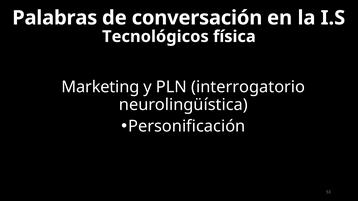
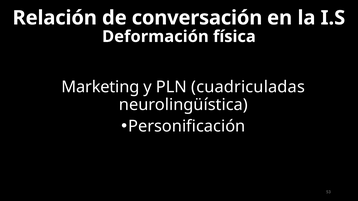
Palabras: Palabras -> Relación
Tecnológicos: Tecnológicos -> Deformación
interrogatorio: interrogatorio -> cuadriculadas
